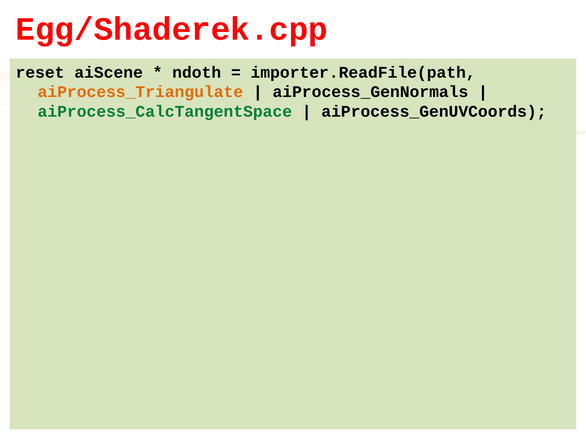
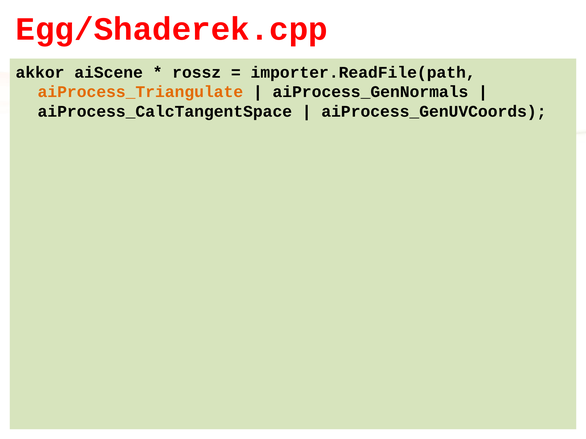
reset: reset -> akkor
ndoth: ndoth -> rossz
aiProcess_CalcTangentSpace colour: green -> black
